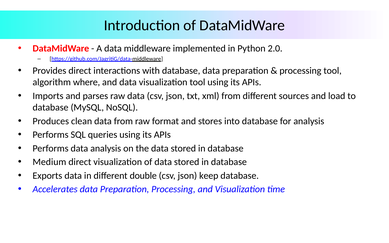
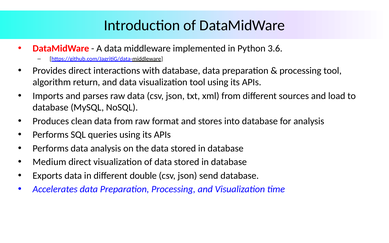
2.0: 2.0 -> 3.6
where: where -> return
keep: keep -> send
